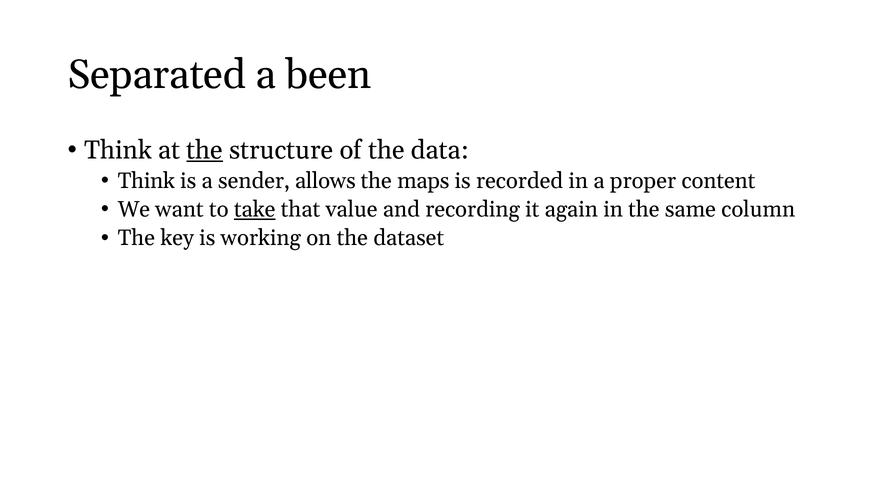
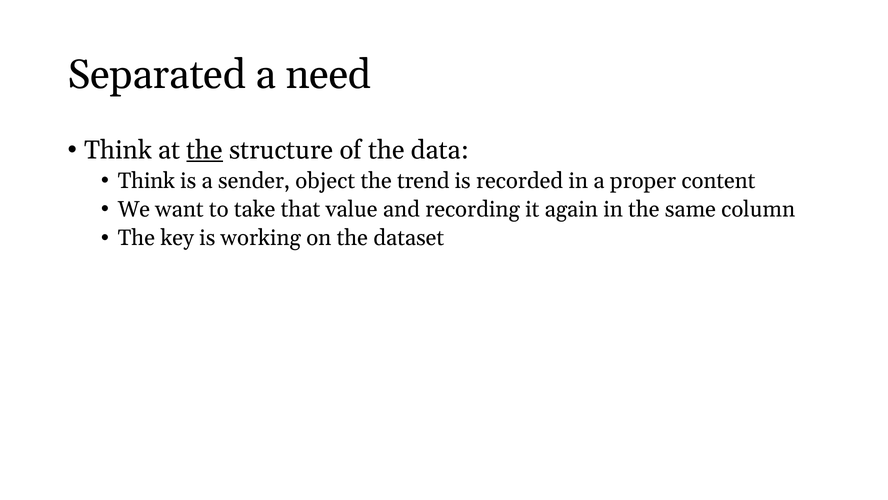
been: been -> need
allows: allows -> object
maps: maps -> trend
take underline: present -> none
